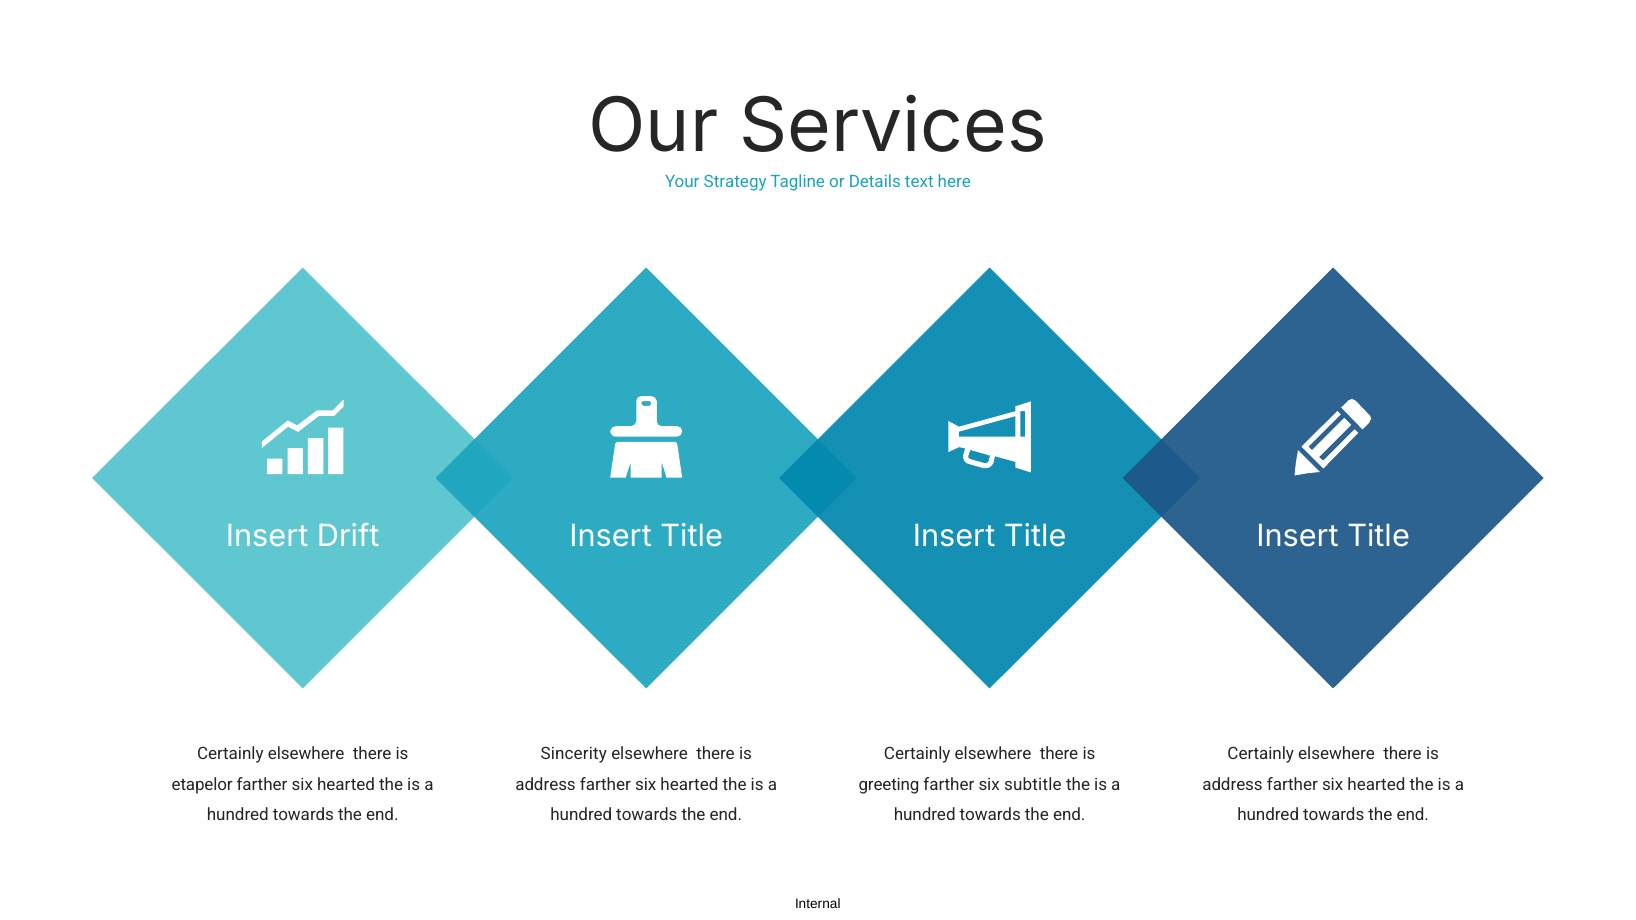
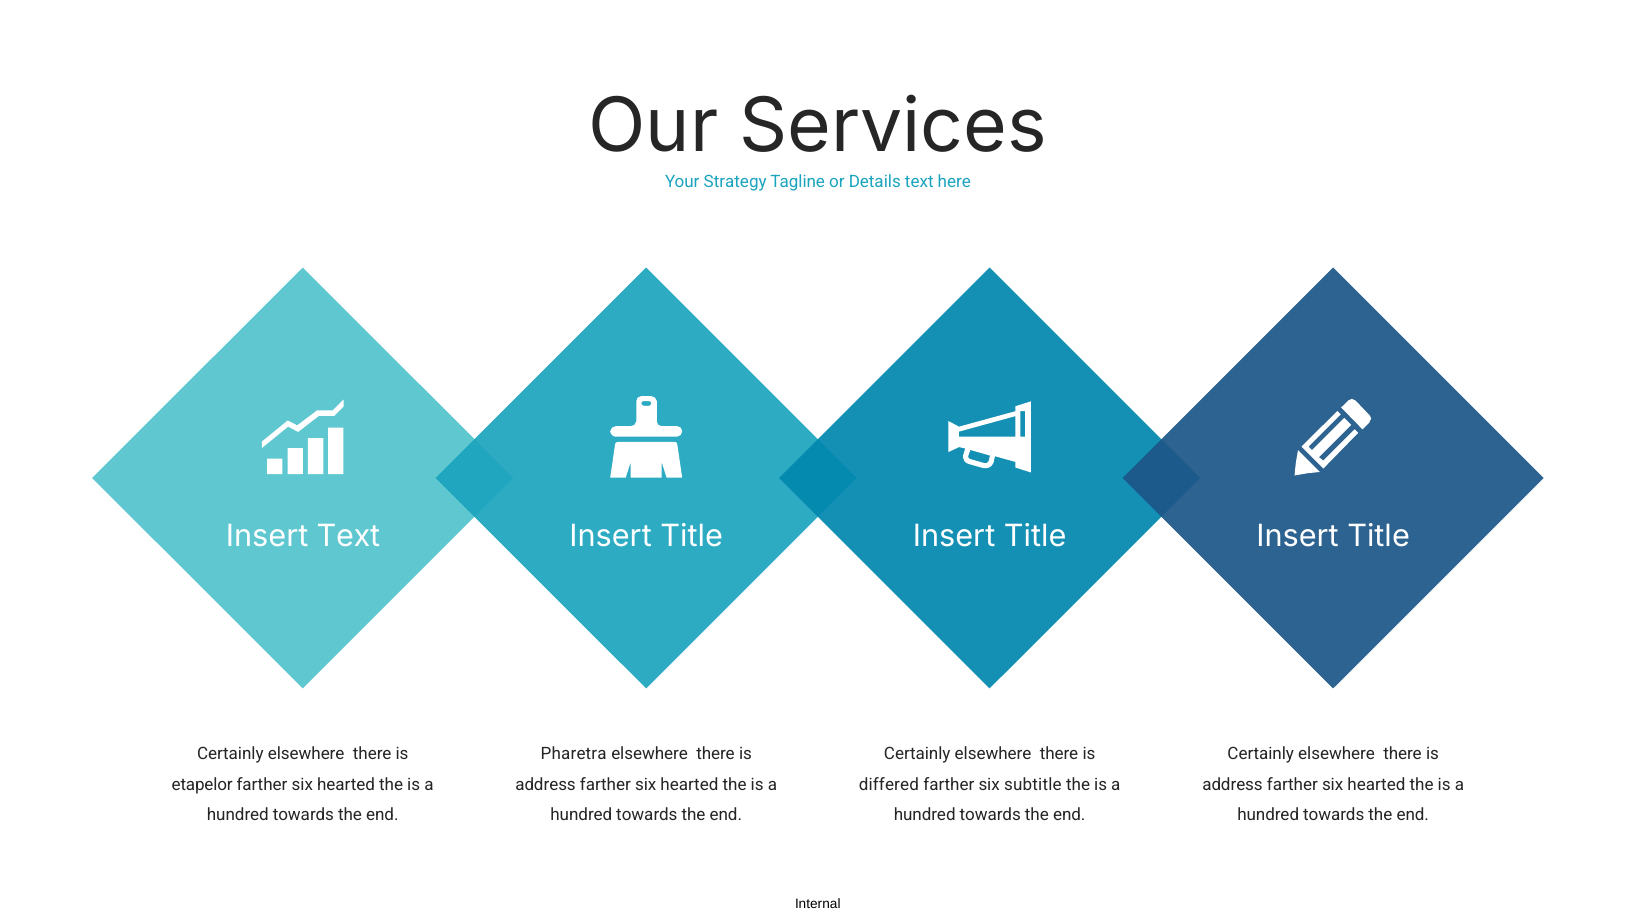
Insert Drift: Drift -> Text
Sincerity: Sincerity -> Pharetra
greeting: greeting -> differed
